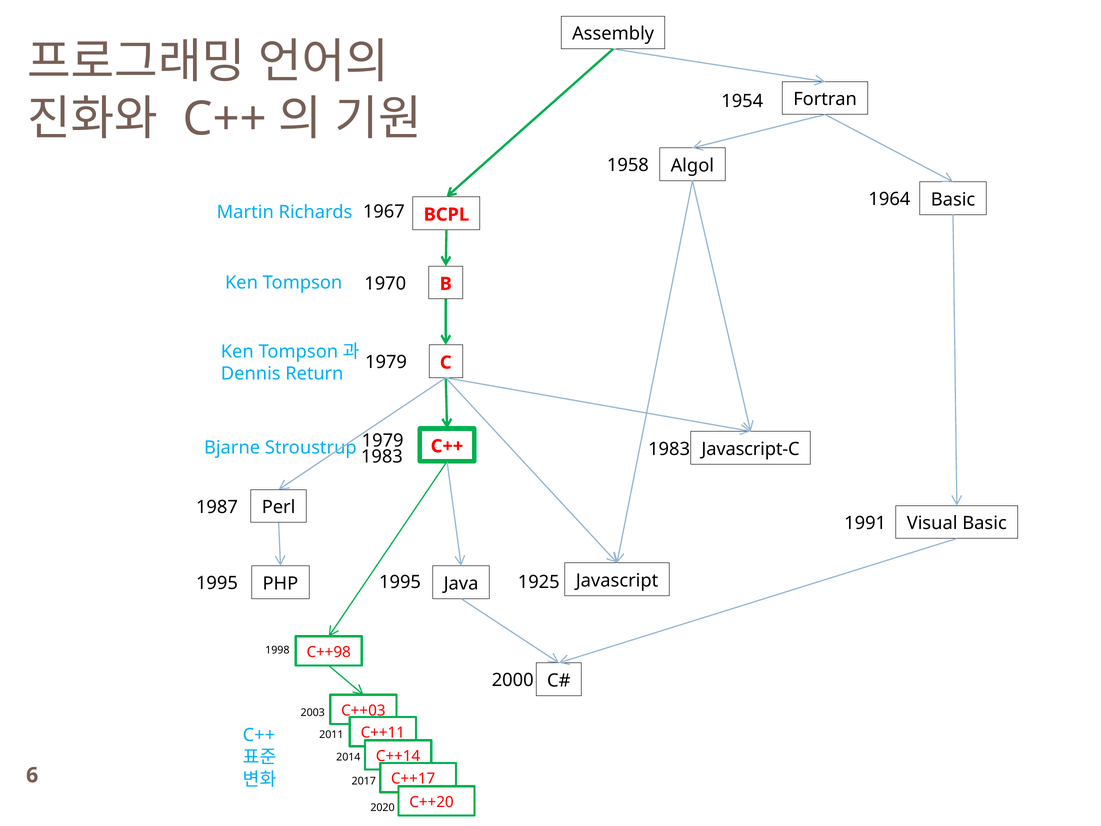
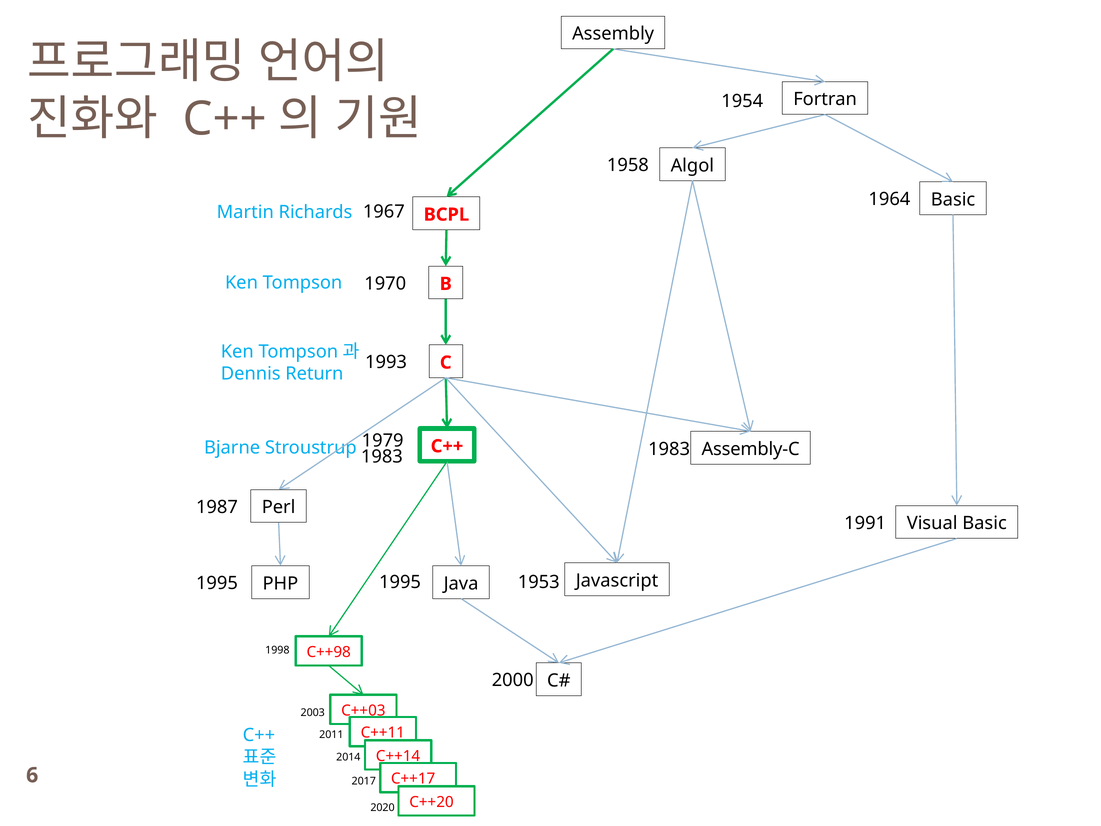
1979 at (386, 362): 1979 -> 1993
Javascript-C: Javascript-C -> Assembly-C
1925: 1925 -> 1953
